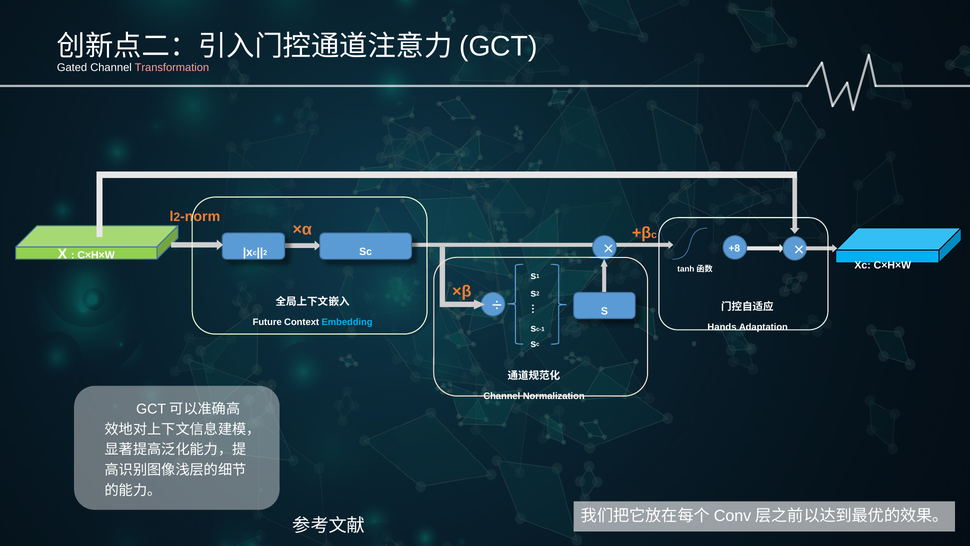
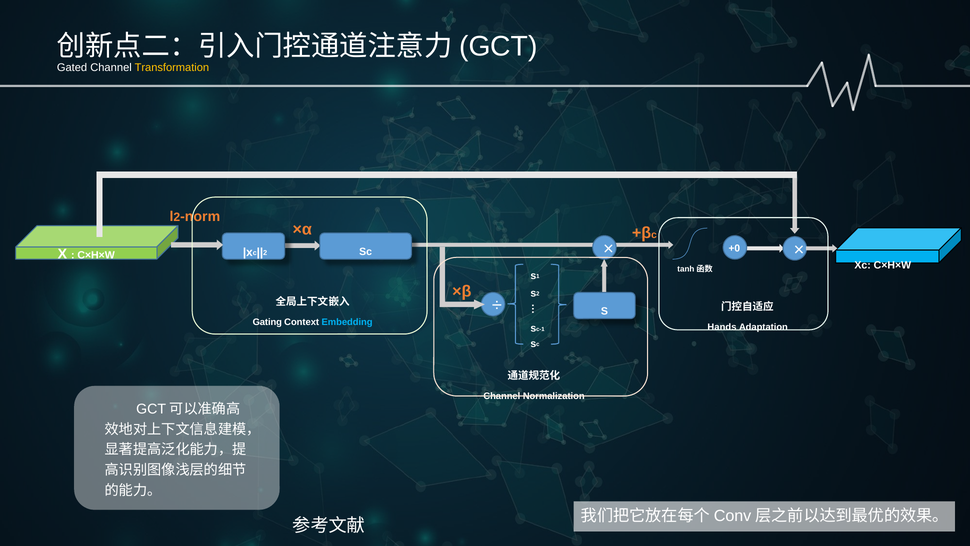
Transformation colour: pink -> yellow
+8: +8 -> +0
Future: Future -> Gating
